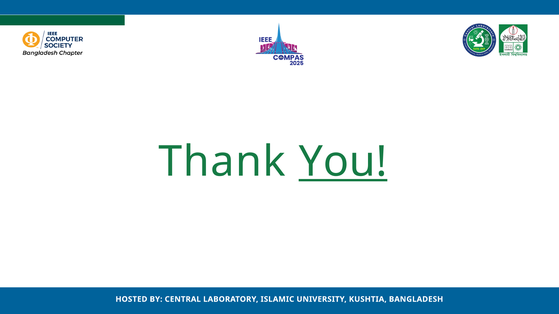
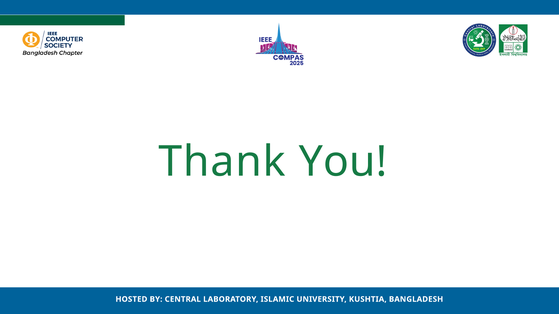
You underline: present -> none
